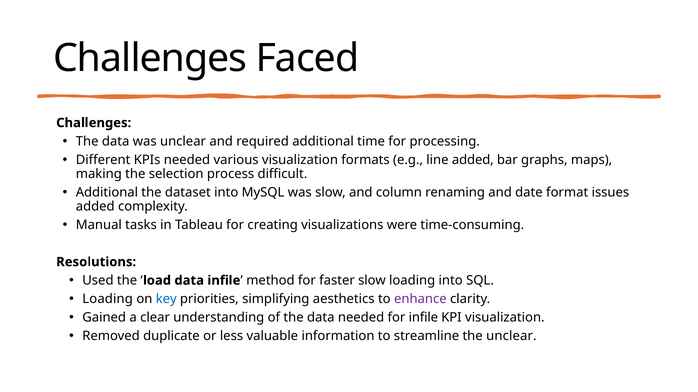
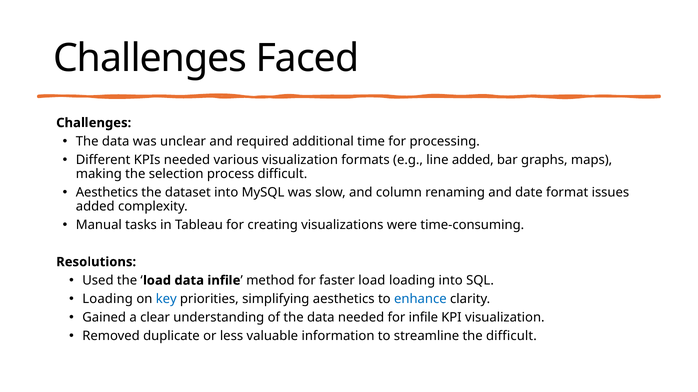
Additional at (107, 193): Additional -> Aesthetics
faster slow: slow -> load
enhance colour: purple -> blue
the unclear: unclear -> difficult
